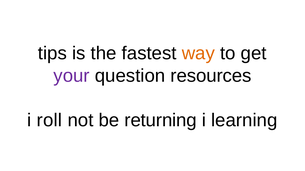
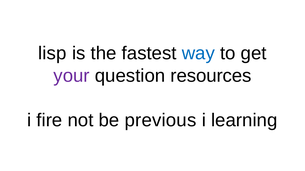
tips: tips -> lisp
way colour: orange -> blue
roll: roll -> fire
returning: returning -> previous
